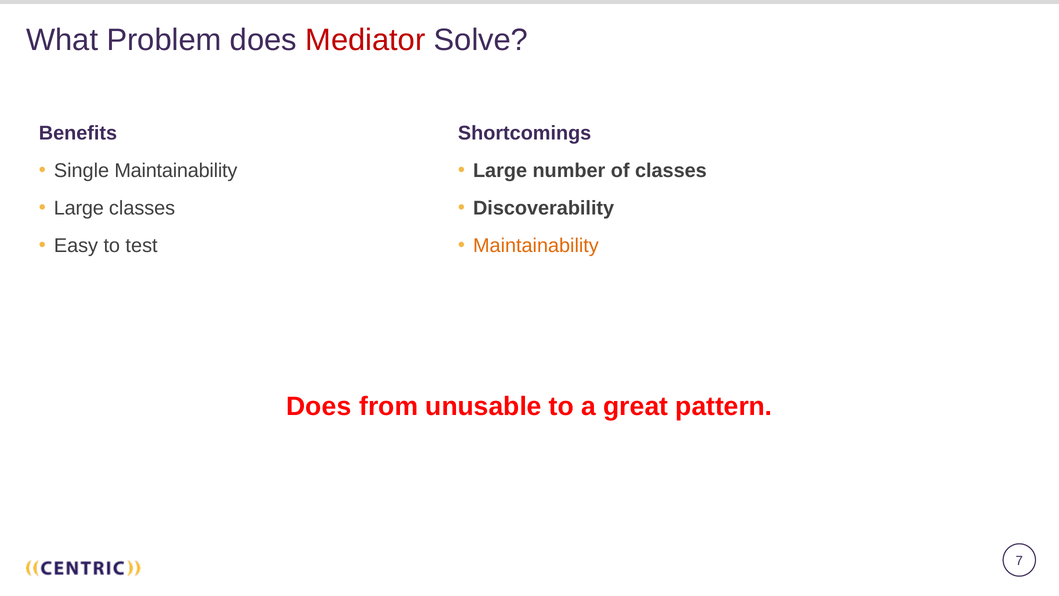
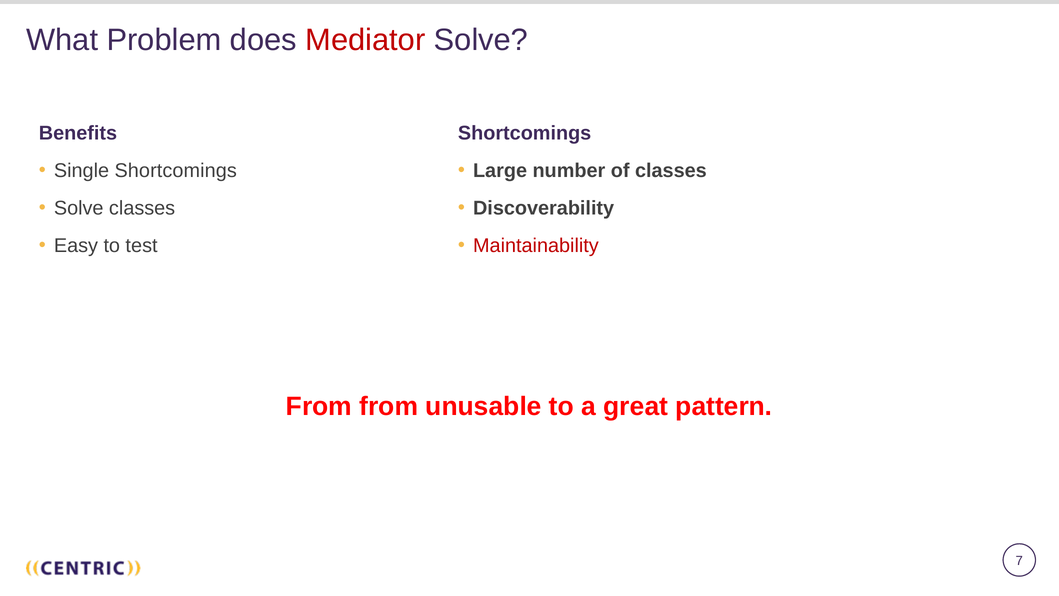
Single Maintainability: Maintainability -> Shortcomings
Large at (79, 208): Large -> Solve
Maintainability at (536, 246) colour: orange -> red
Does at (319, 406): Does -> From
